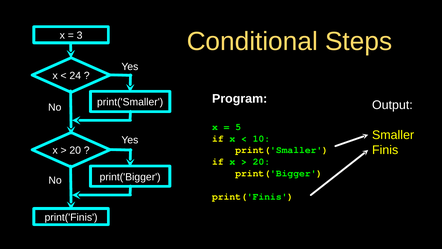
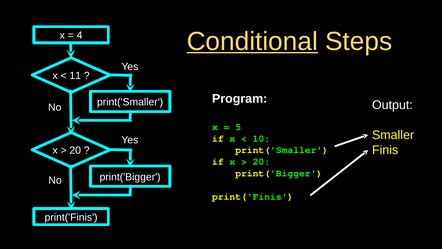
Conditional underline: none -> present
3: 3 -> 4
24: 24 -> 11
